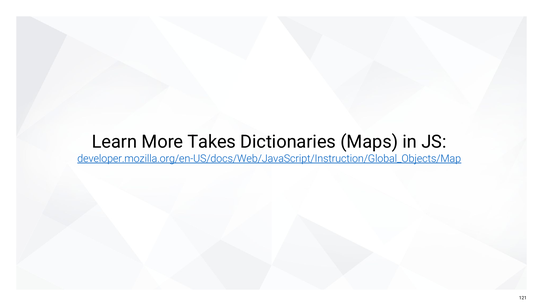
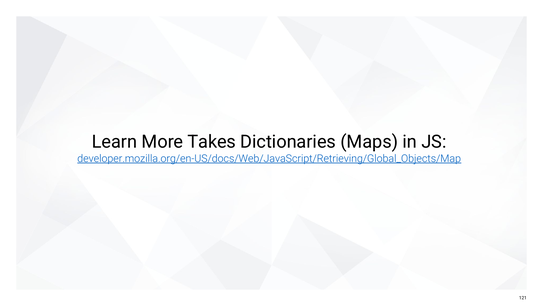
developer.mozilla.org/en-US/docs/Web/JavaScript/Instruction/Global_Objects/Map: developer.mozilla.org/en-US/docs/Web/JavaScript/Instruction/Global_Objects/Map -> developer.mozilla.org/en-US/docs/Web/JavaScript/Retrieving/Global_Objects/Map
